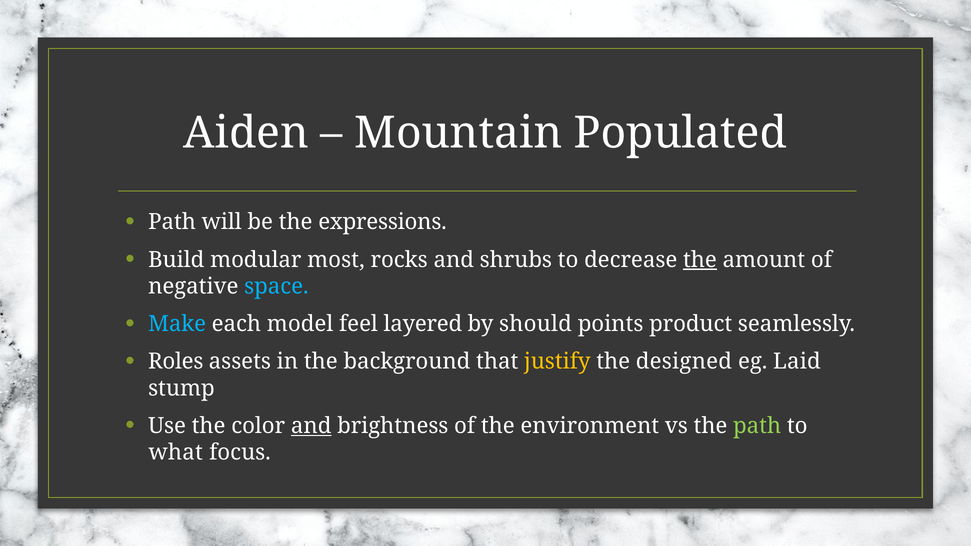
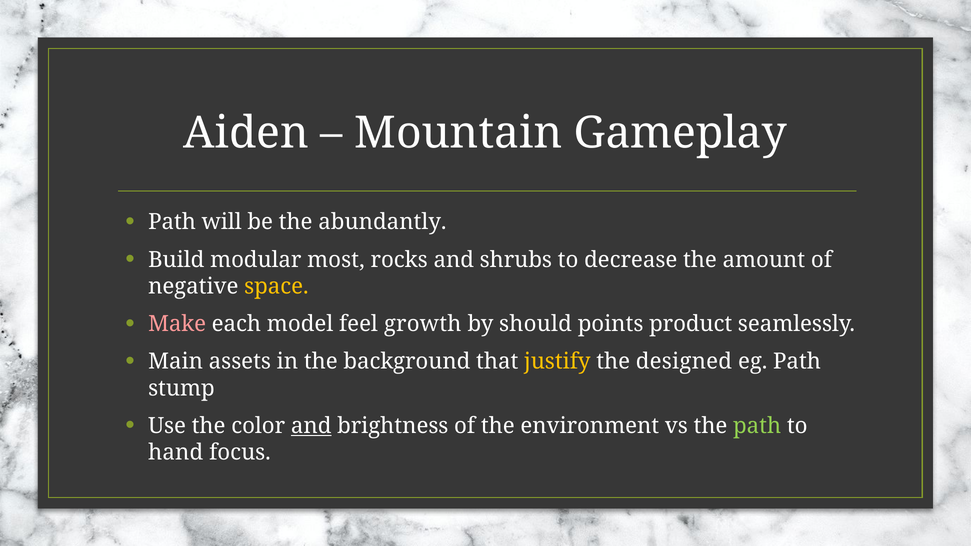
Populated: Populated -> Gameplay
expressions: expressions -> abundantly
the at (700, 260) underline: present -> none
space colour: light blue -> yellow
Make colour: light blue -> pink
layered: layered -> growth
Roles: Roles -> Main
eg Laid: Laid -> Path
what: what -> hand
